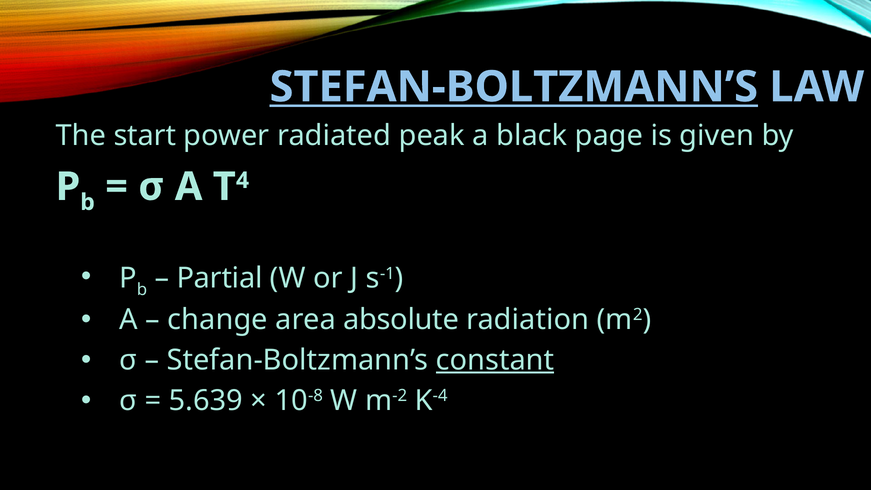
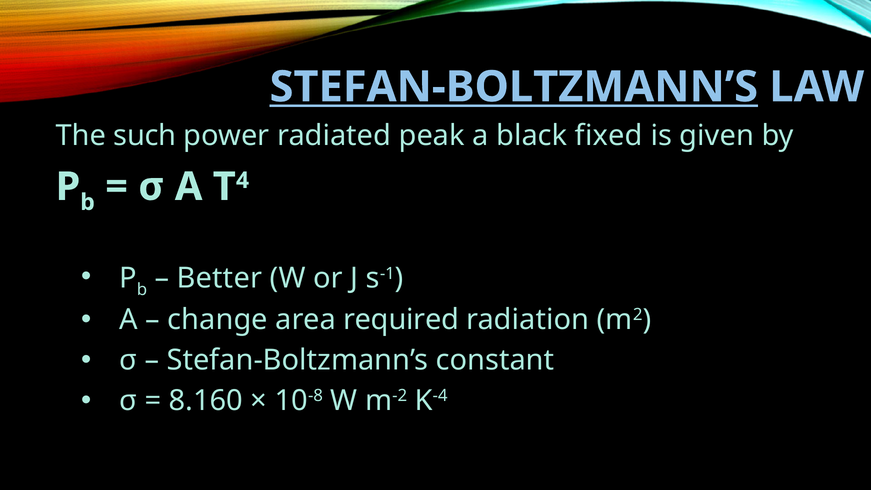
start: start -> such
page: page -> fixed
Partial: Partial -> Better
absolute: absolute -> required
constant underline: present -> none
5.639: 5.639 -> 8.160
